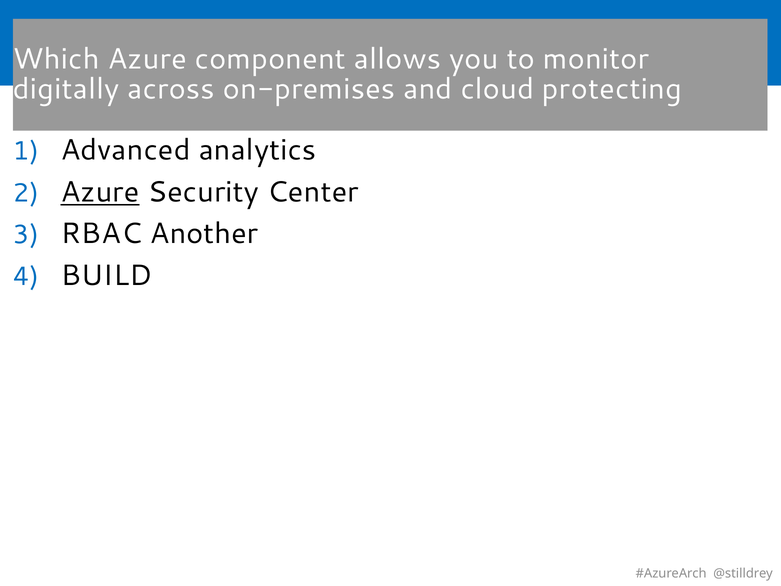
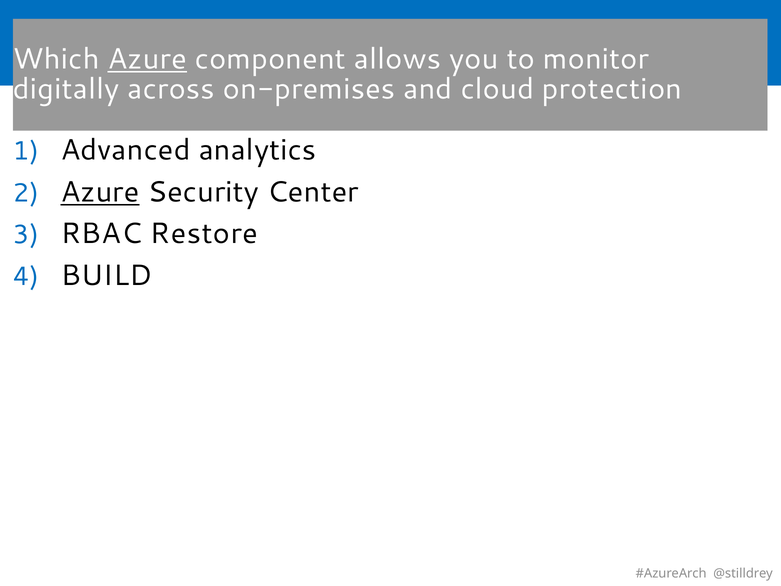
Azure at (147, 59) underline: none -> present
protecting: protecting -> protection
Another: Another -> Restore
